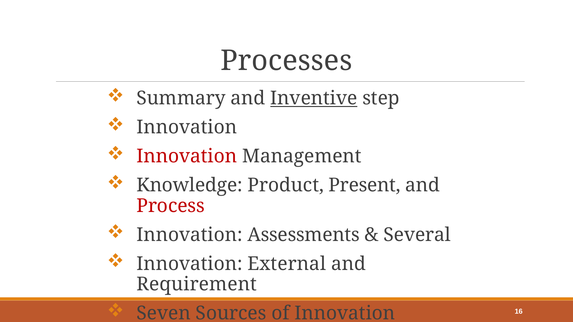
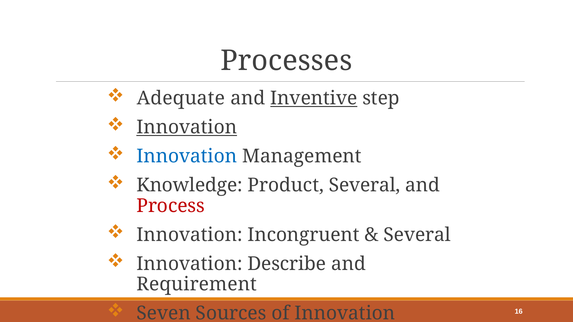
Summary: Summary -> Adequate
Innovation at (187, 127) underline: none -> present
Innovation at (187, 156) colour: red -> blue
Product Present: Present -> Several
Assessments: Assessments -> Incongruent
External: External -> Describe
